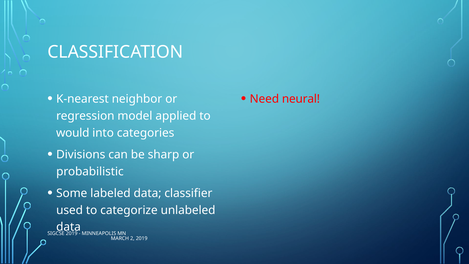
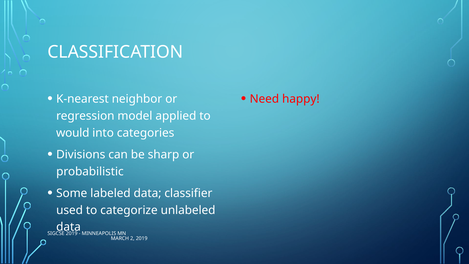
neural: neural -> happy
